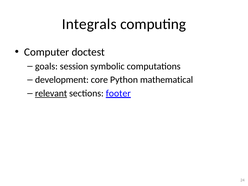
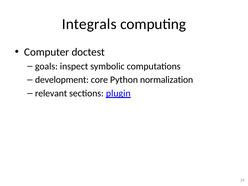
session: session -> inspect
mathematical: mathematical -> normalization
relevant underline: present -> none
footer: footer -> plugin
